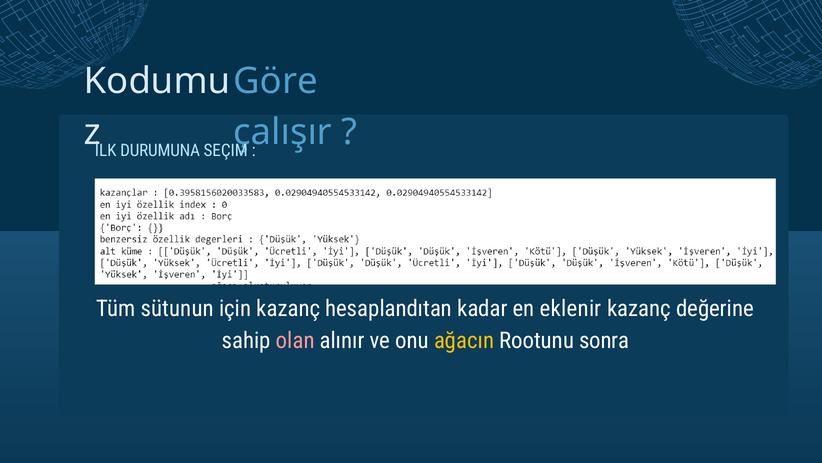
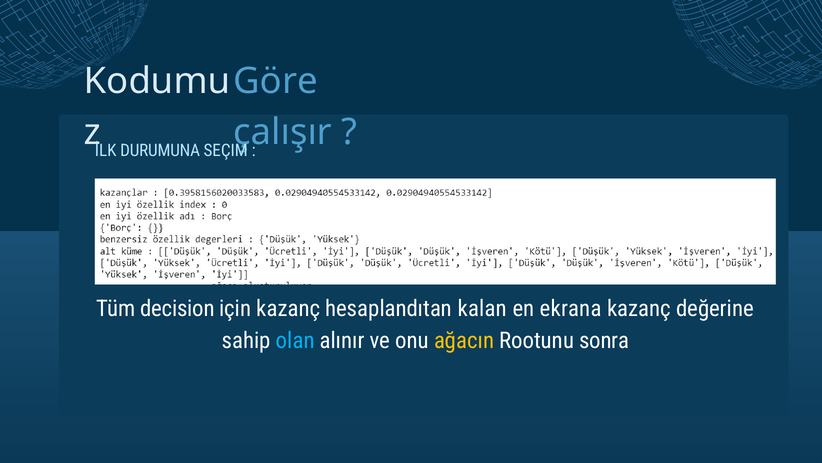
sütunun: sütunun -> decision
kadar: kadar -> kalan
eklenir: eklenir -> ekrana
olan colour: pink -> light blue
